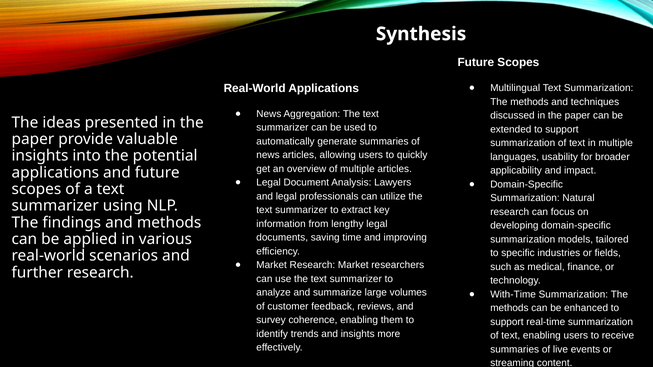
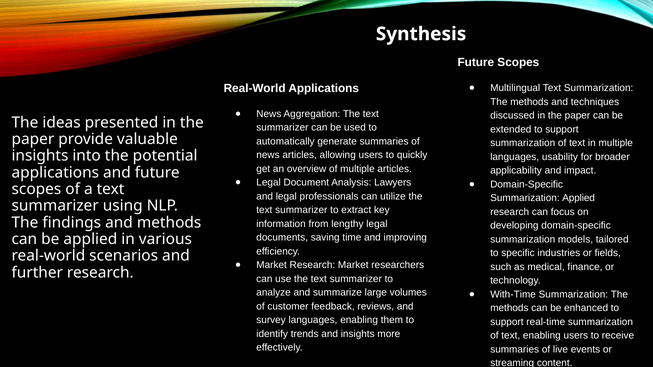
Summarization Natural: Natural -> Applied
survey coherence: coherence -> languages
